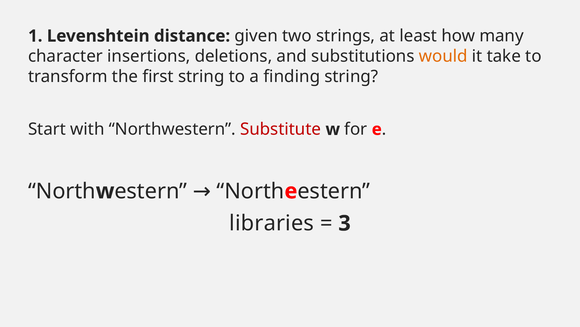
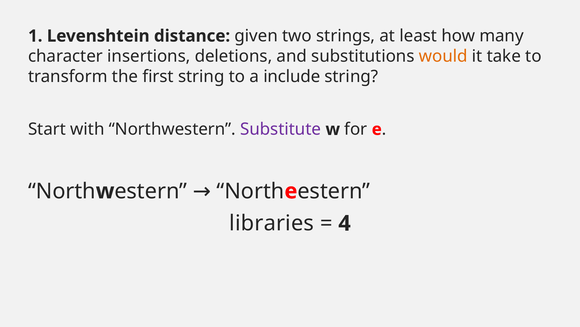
finding: finding -> include
Substitute colour: red -> purple
3: 3 -> 4
